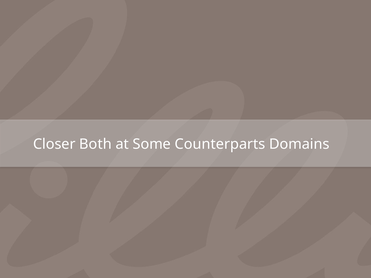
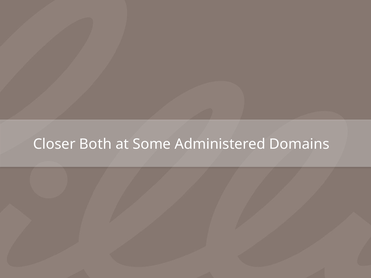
Counterparts: Counterparts -> Administered
